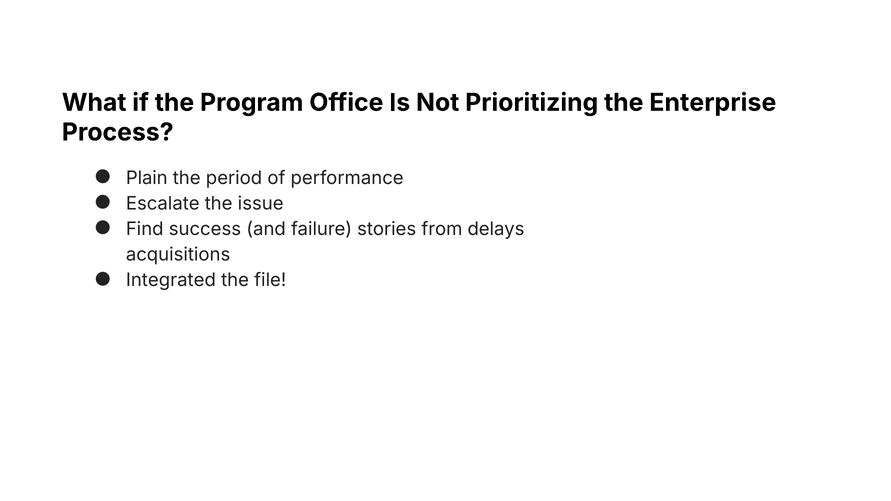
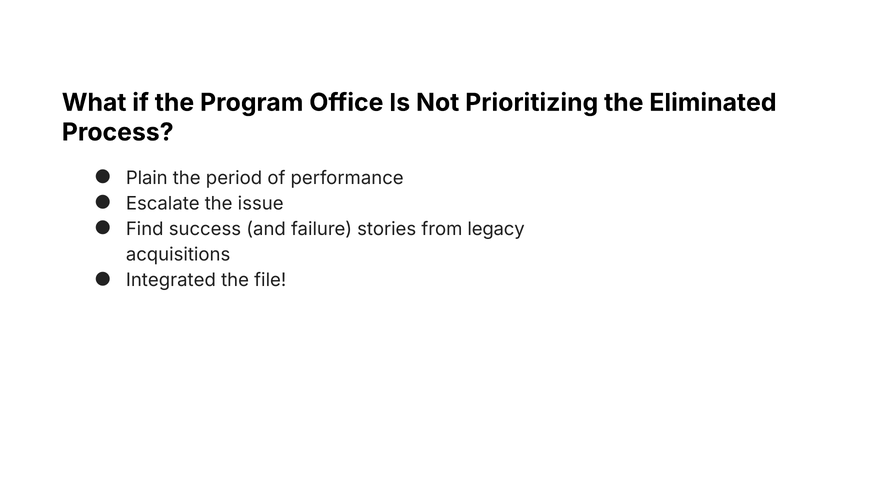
Enterprise: Enterprise -> Eliminated
delays: delays -> legacy
